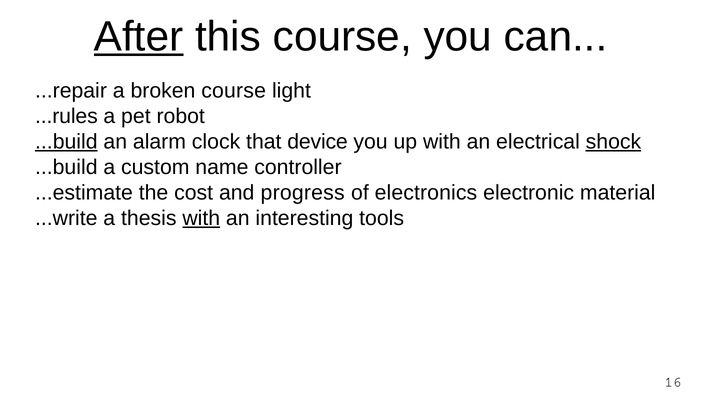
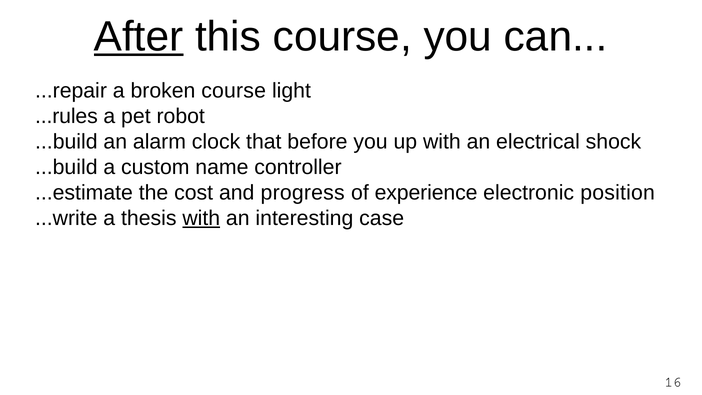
...build at (66, 142) underline: present -> none
device: device -> before
shock underline: present -> none
electronics: electronics -> experience
material: material -> position
tools: tools -> case
